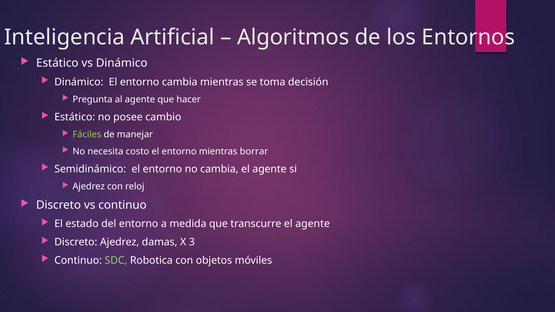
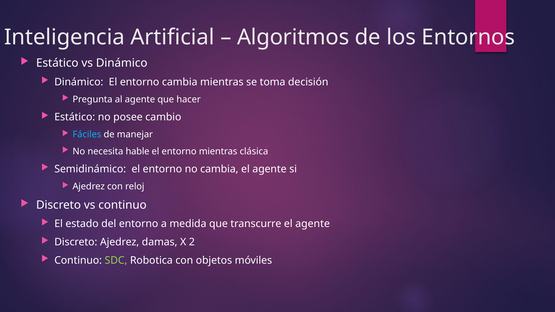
Fáciles colour: light green -> light blue
costo: costo -> hable
borrar: borrar -> clásica
3: 3 -> 2
